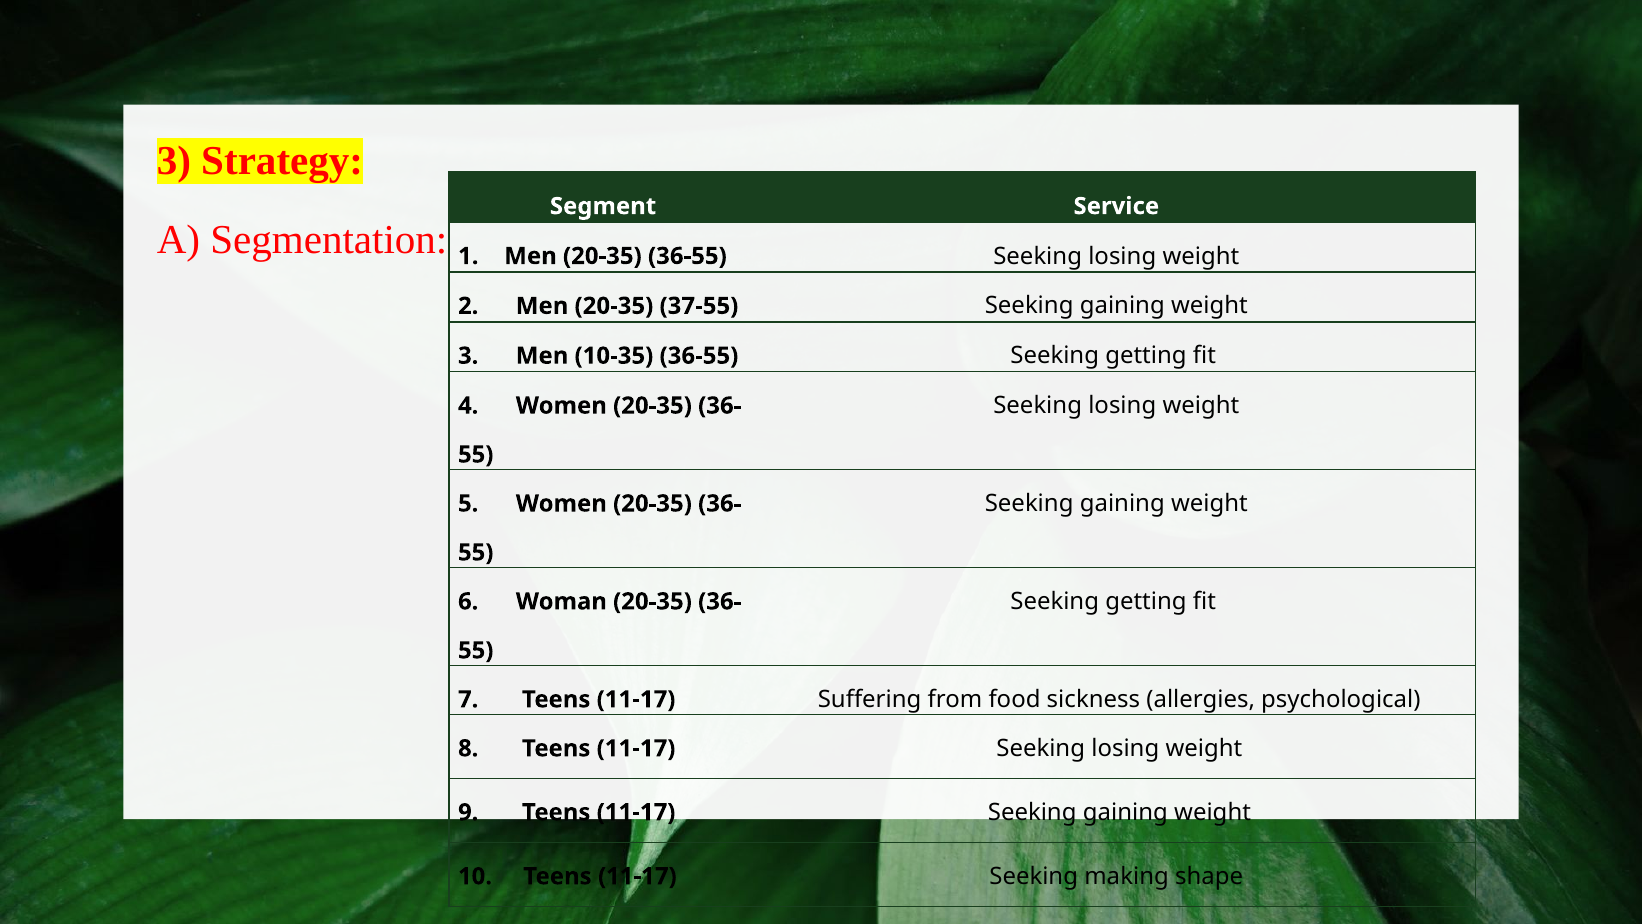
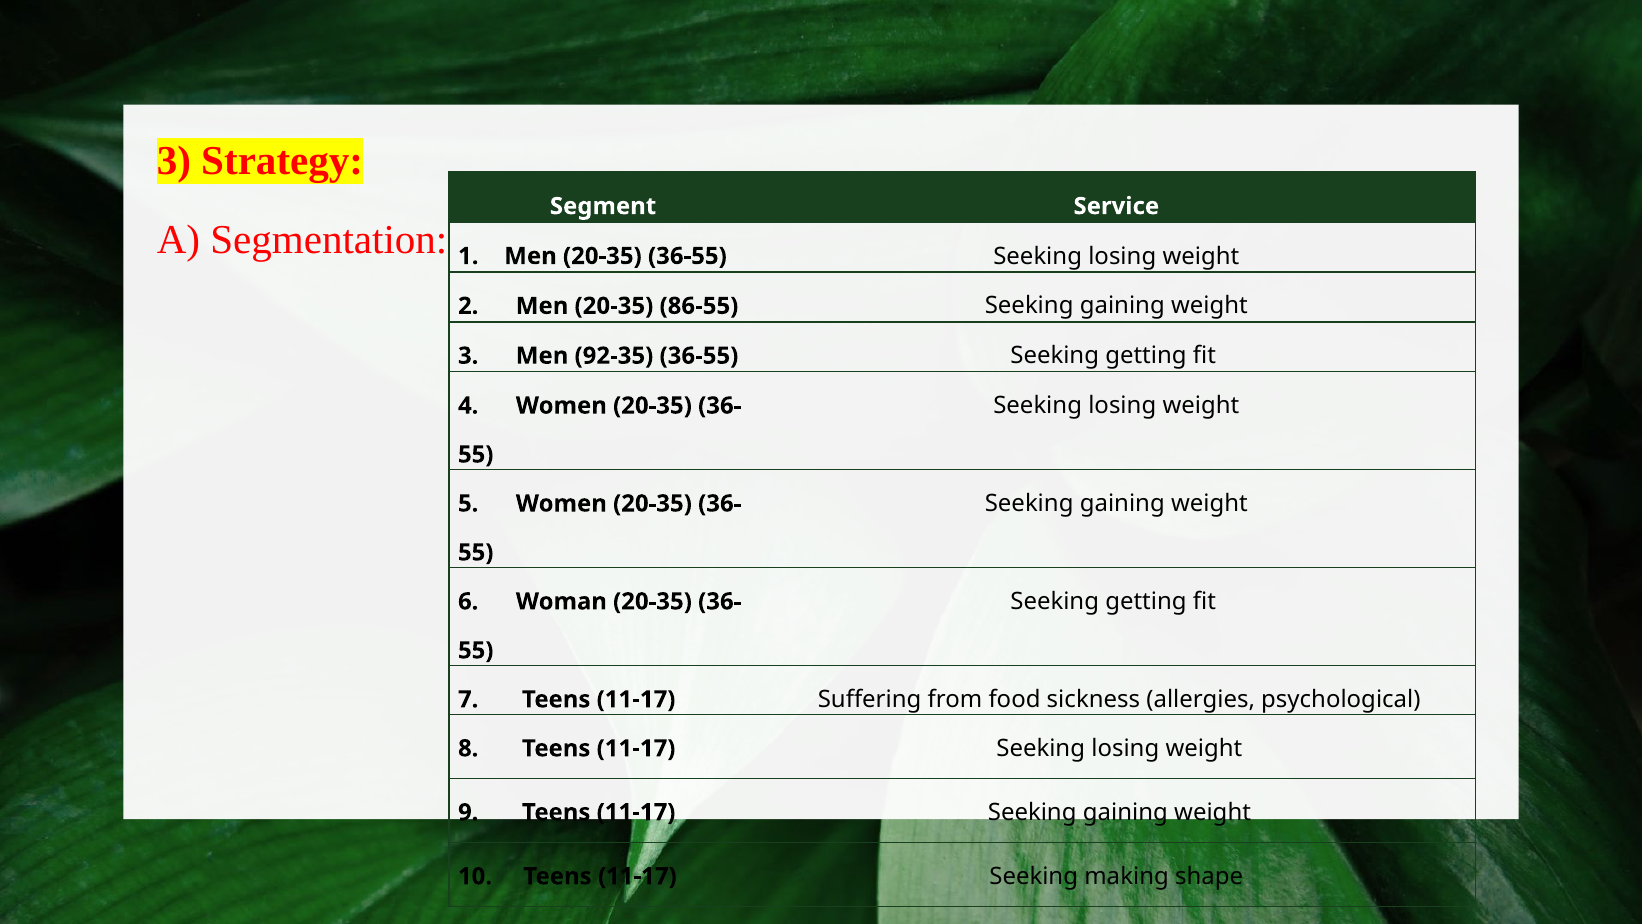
37-55: 37-55 -> 86-55
10-35: 10-35 -> 92-35
